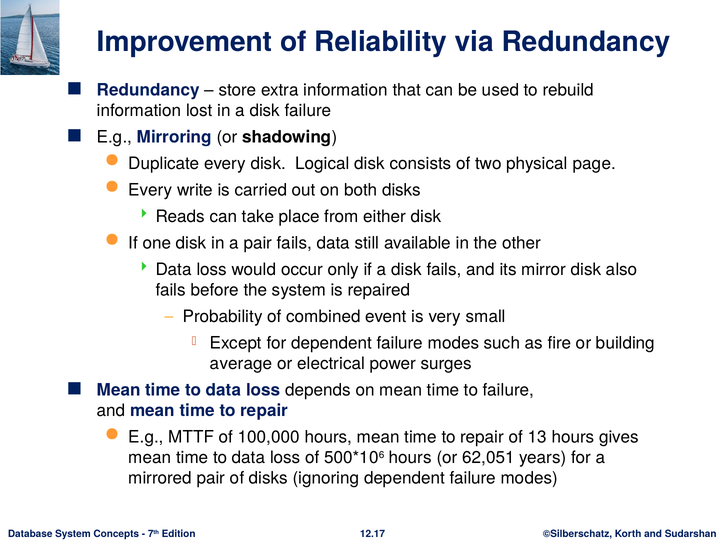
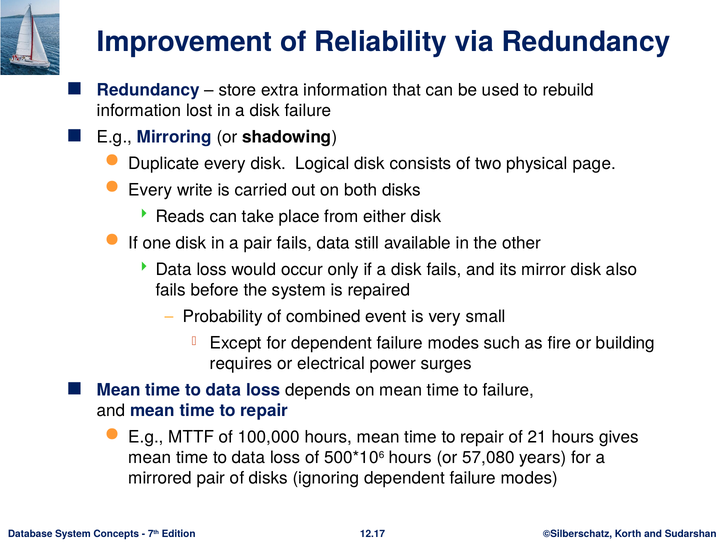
average: average -> requires
13: 13 -> 21
62,051: 62,051 -> 57,080
